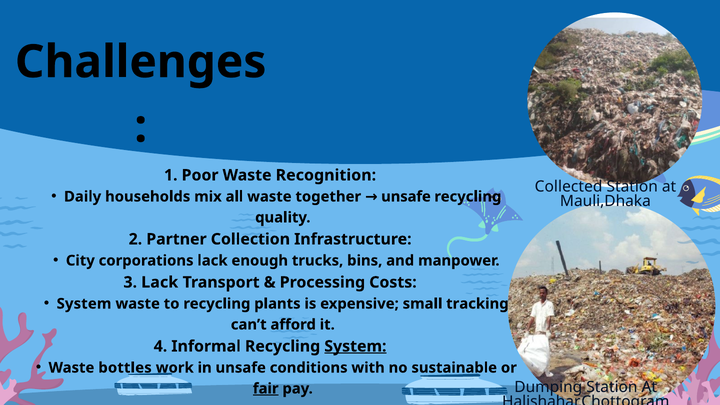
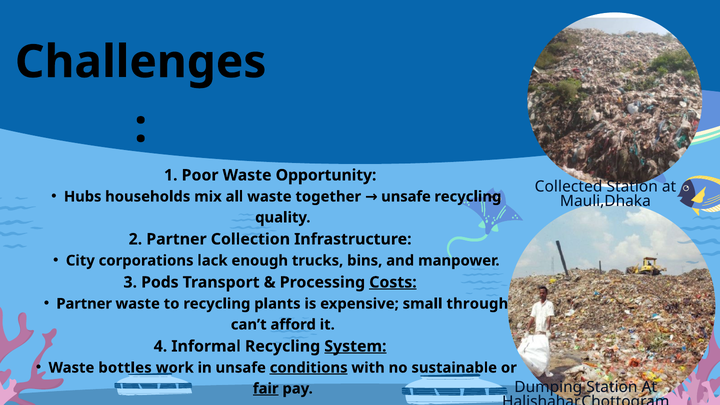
Recognition: Recognition -> Opportunity
Daily: Daily -> Hubs
3 Lack: Lack -> Pods
Costs underline: none -> present
System at (84, 304): System -> Partner
tracking: tracking -> through
conditions underline: none -> present
